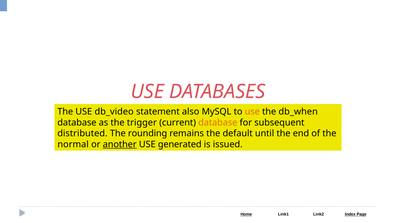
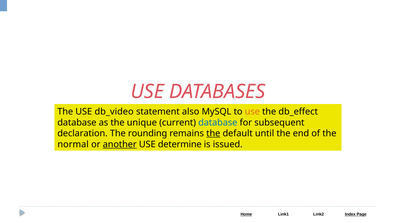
db_when: db_when -> db_effect
trigger: trigger -> unique
database at (218, 122) colour: orange -> blue
distributed: distributed -> declaration
the at (213, 133) underline: none -> present
generated: generated -> determine
